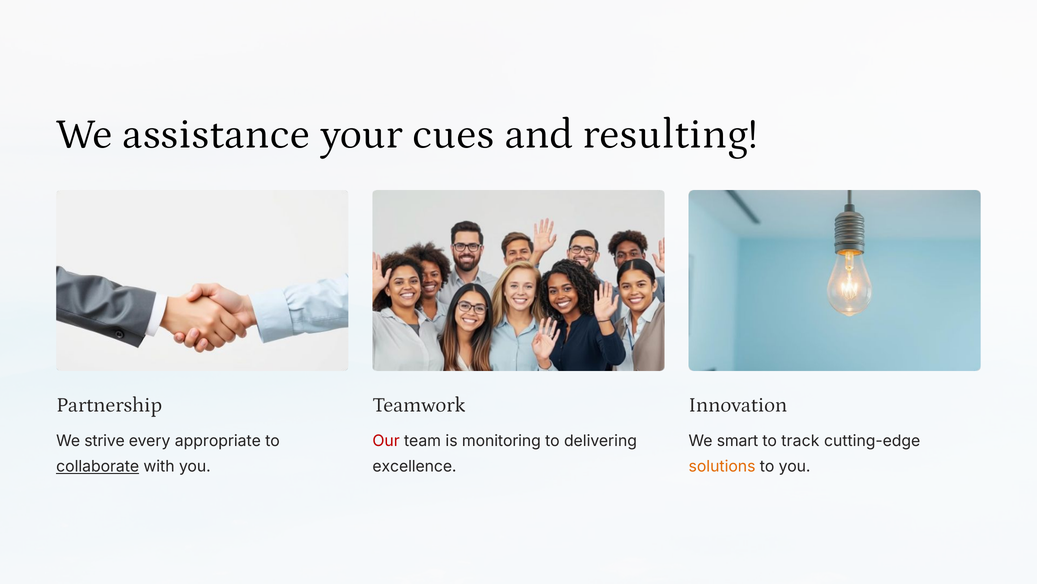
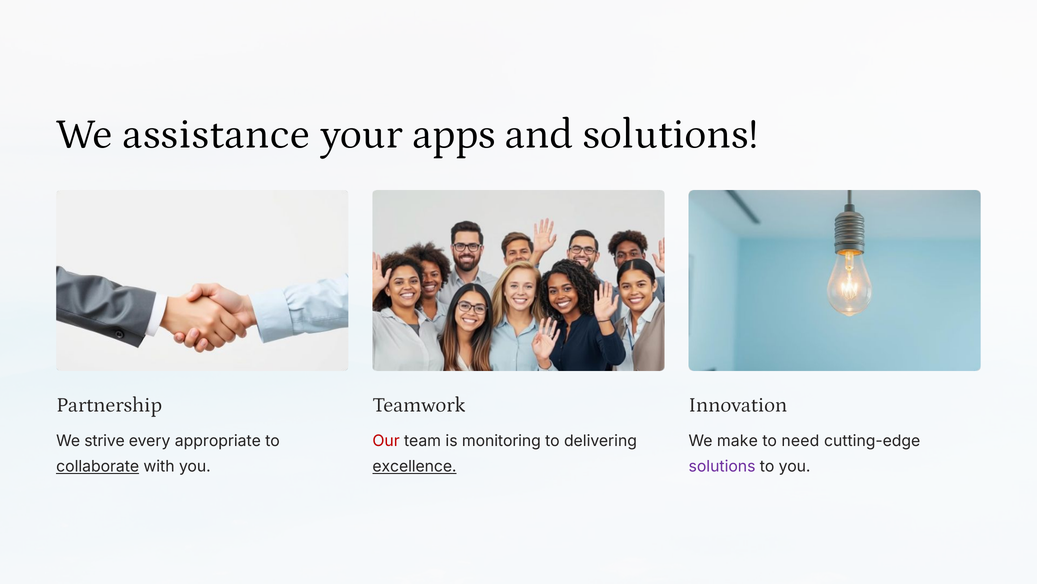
cues: cues -> apps
and resulting: resulting -> solutions
smart: smart -> make
track: track -> need
excellence underline: none -> present
solutions at (722, 466) colour: orange -> purple
